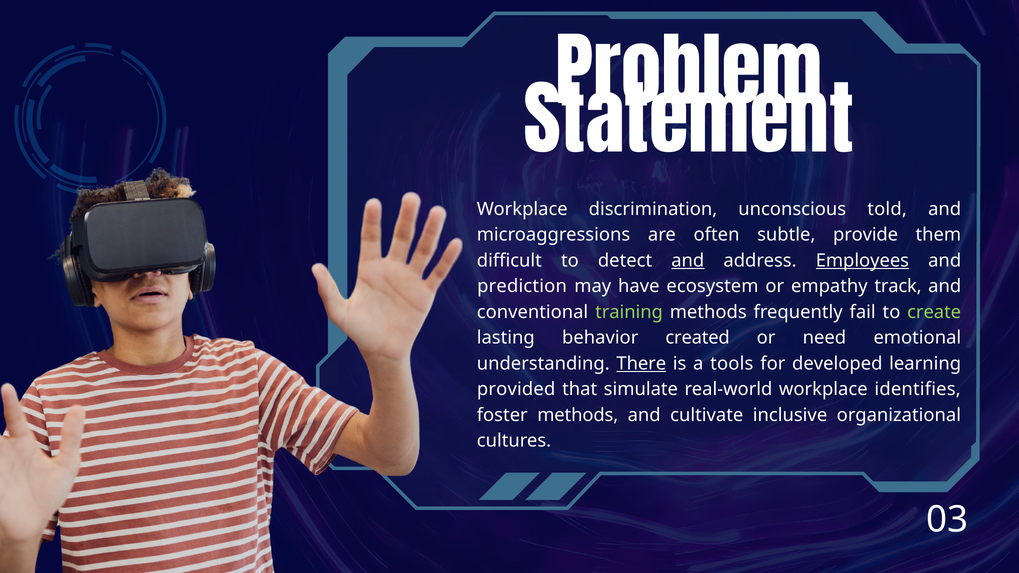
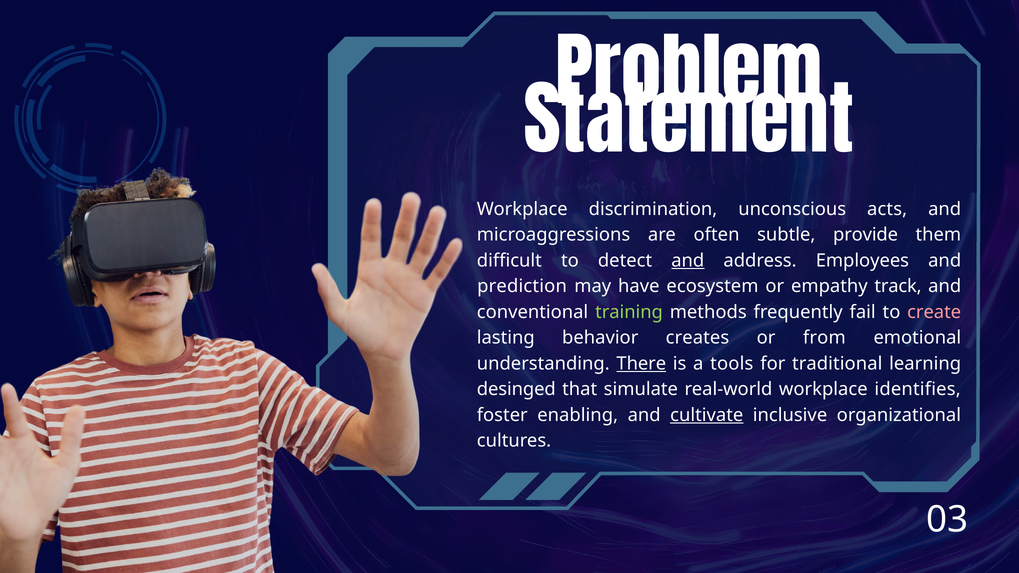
told: told -> acts
Employees underline: present -> none
create colour: light green -> pink
created: created -> creates
need: need -> from
developed: developed -> traditional
provided: provided -> desinged
foster methods: methods -> enabling
cultivate underline: none -> present
